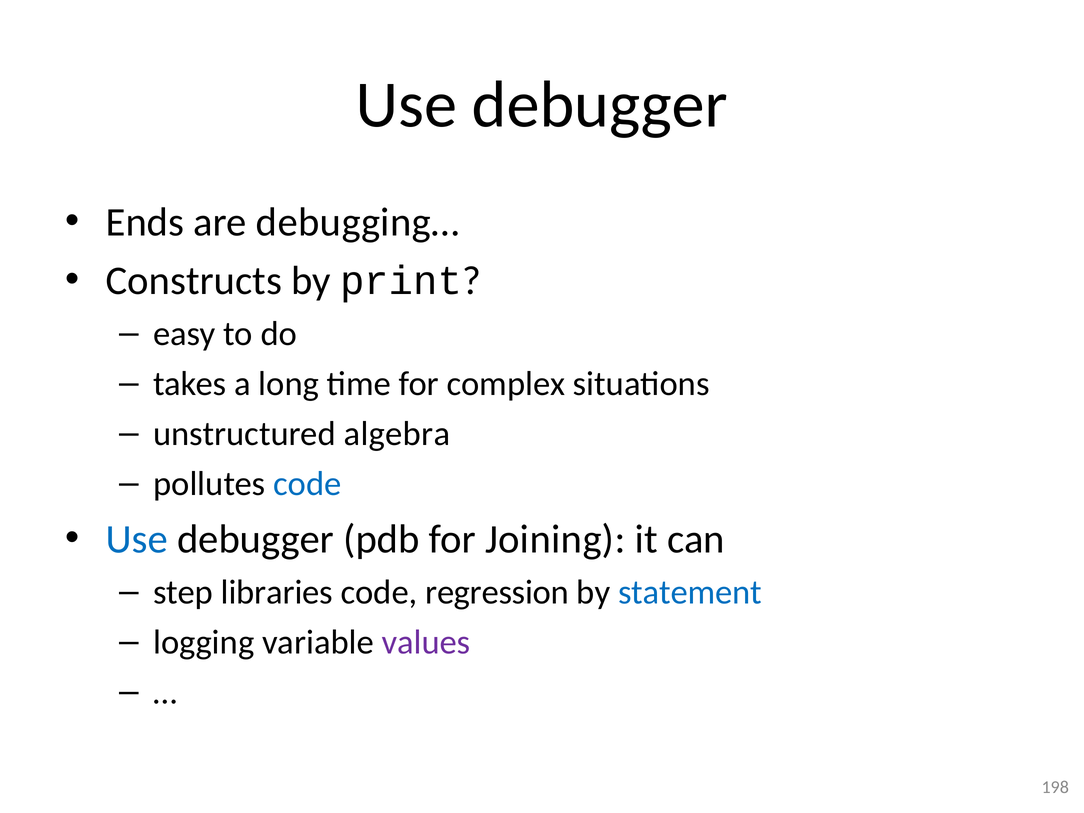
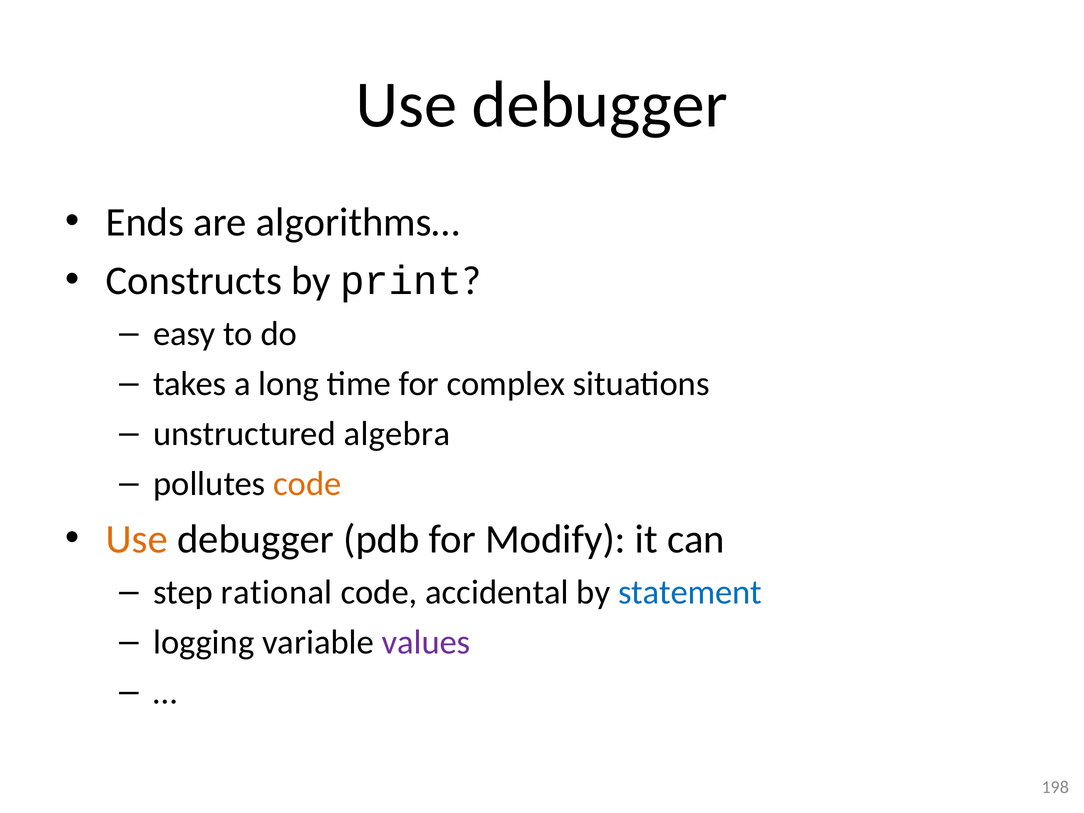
debugging…: debugging… -> algorithms…
code at (307, 484) colour: blue -> orange
Use at (137, 539) colour: blue -> orange
Joining: Joining -> Modify
libraries: libraries -> rational
regression: regression -> accidental
